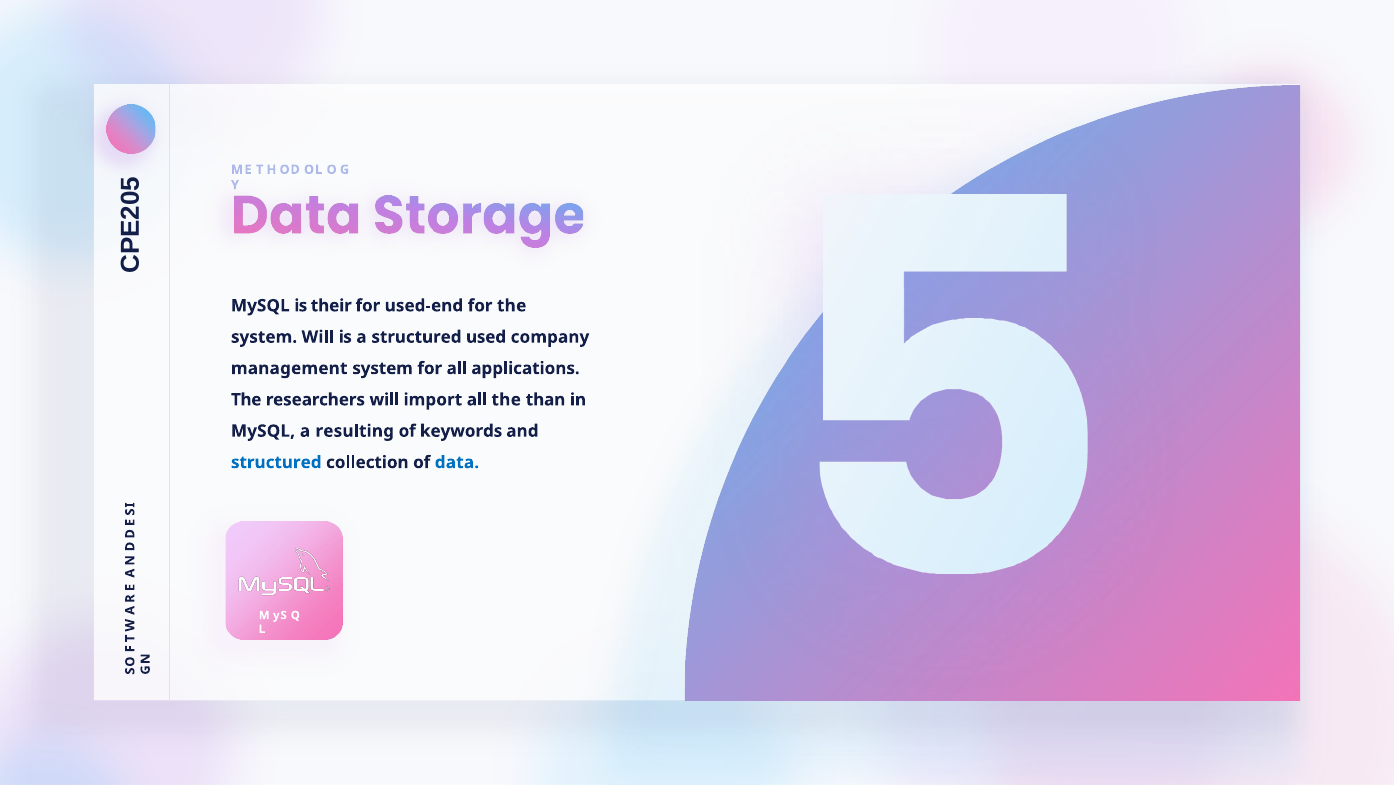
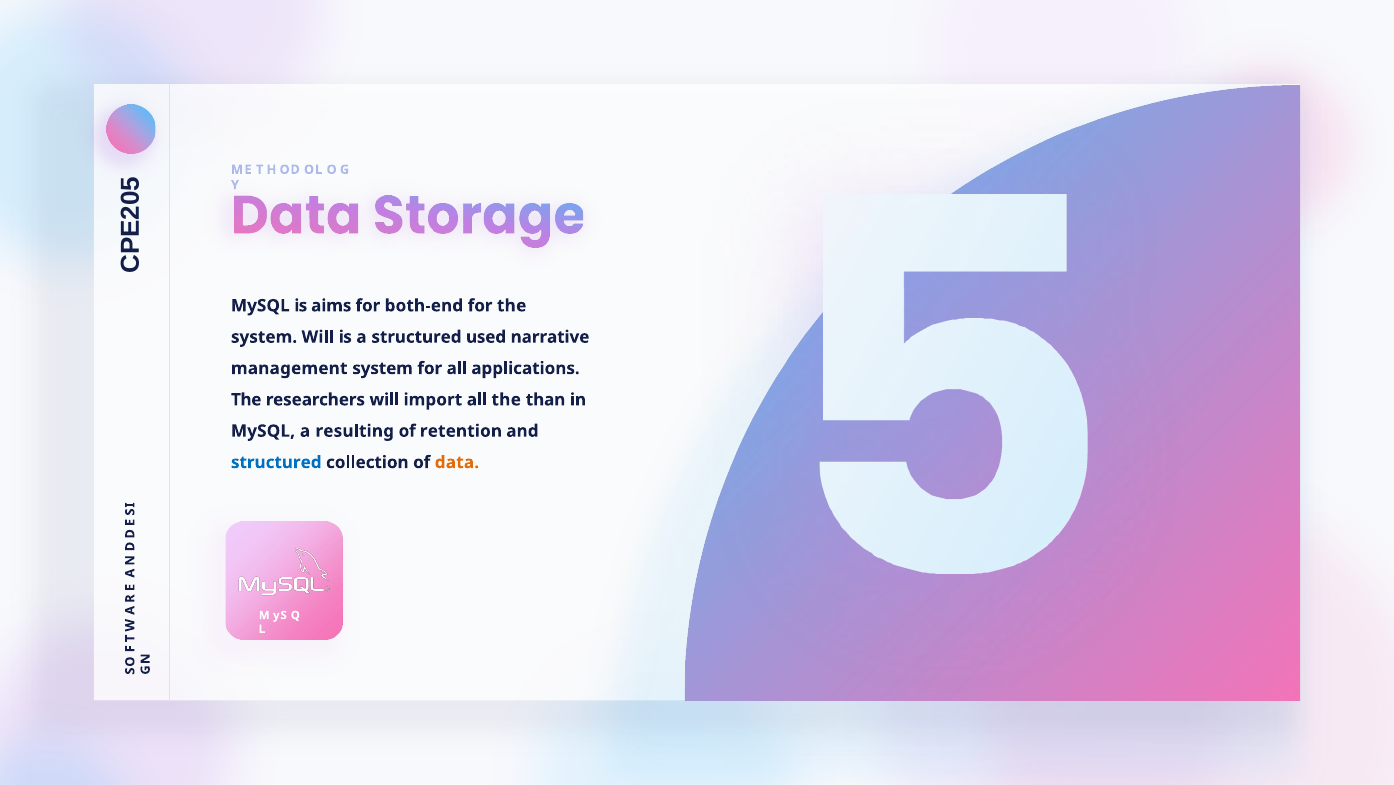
their: their -> aims
used-end: used-end -> both-end
company: company -> narrative
keywords: keywords -> retention
data colour: blue -> orange
